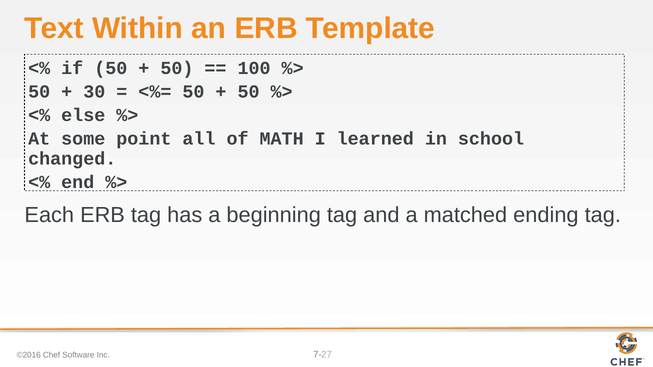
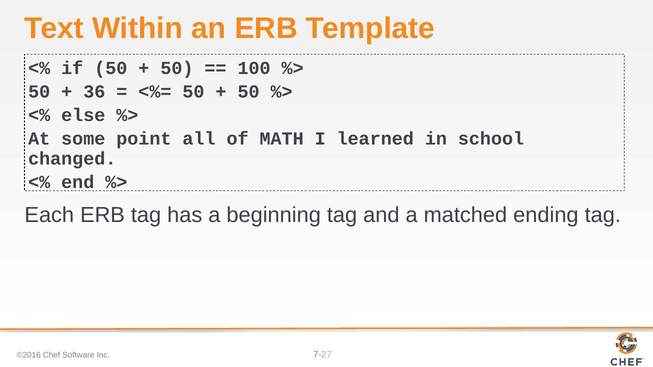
30: 30 -> 36
